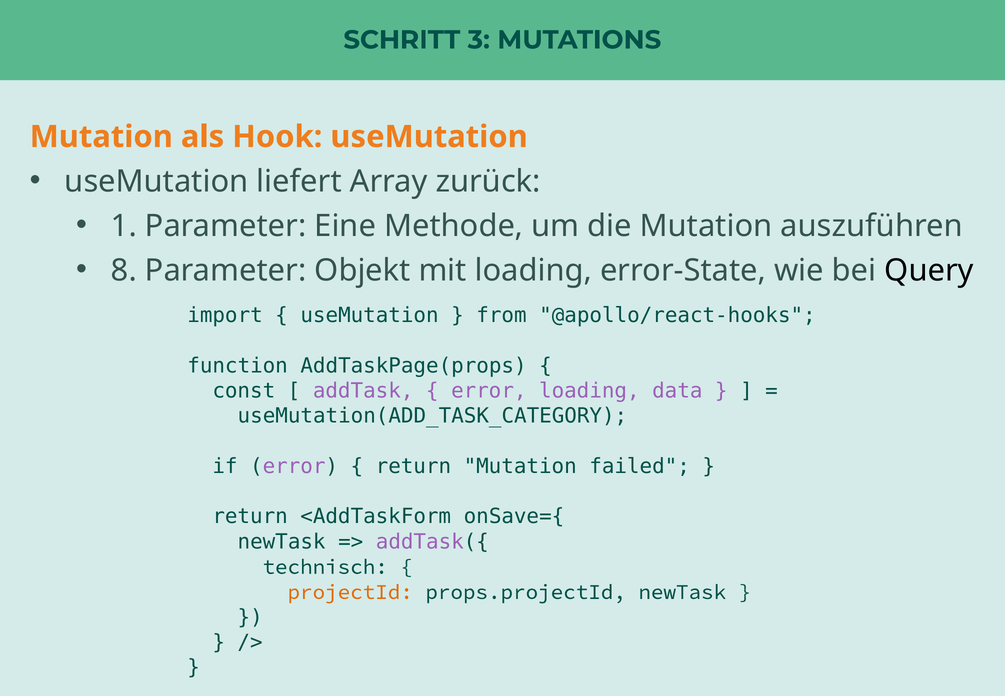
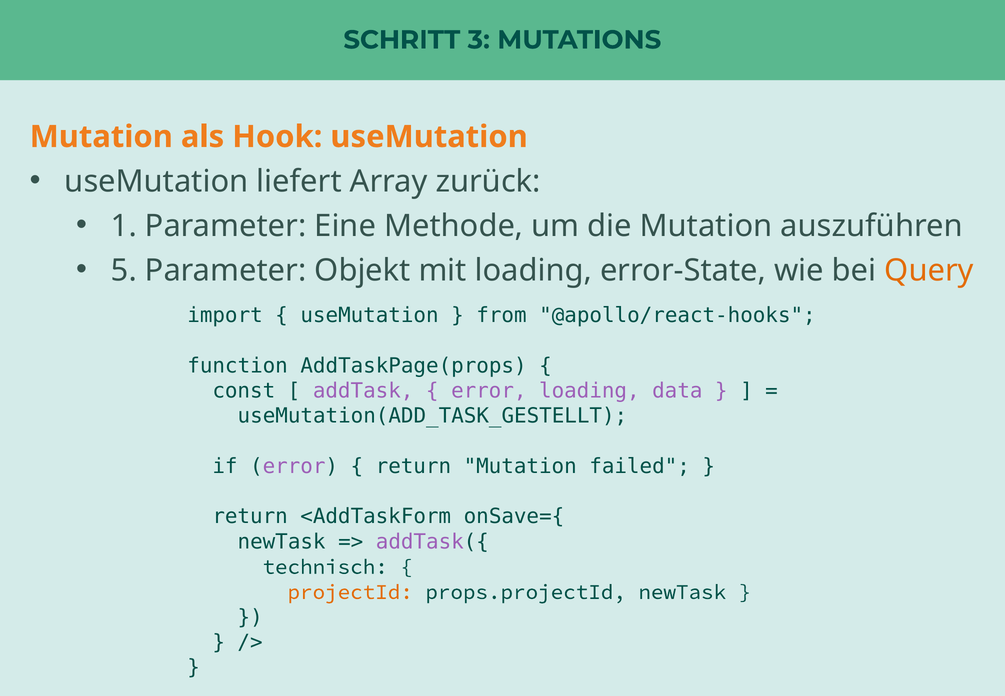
8: 8 -> 5
Query colour: black -> orange
useMutation(ADD_TASK_CATEGORY: useMutation(ADD_TASK_CATEGORY -> useMutation(ADD_TASK_GESTELLT
